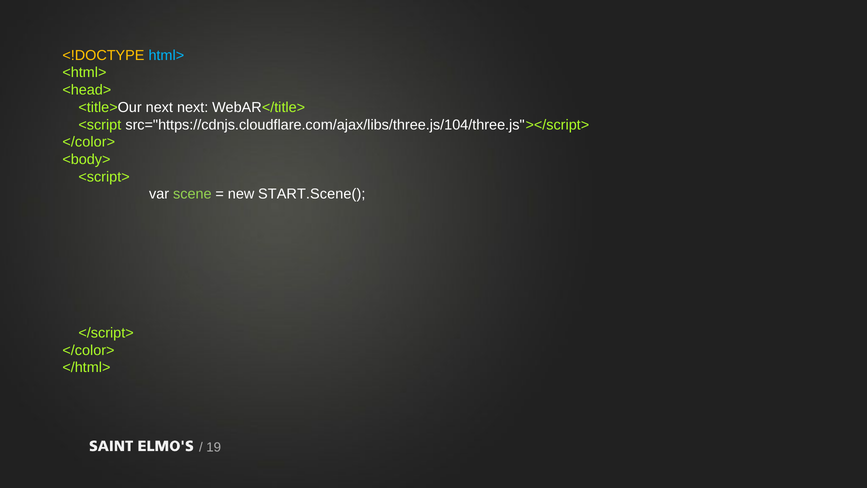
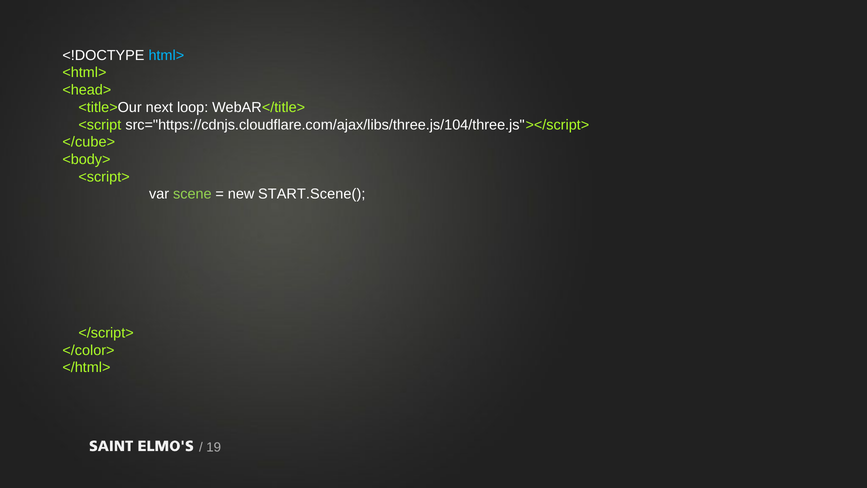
<!DOCTYPE colour: yellow -> white
next next: next -> loop
</color> at (89, 142): </color> -> </cube>
